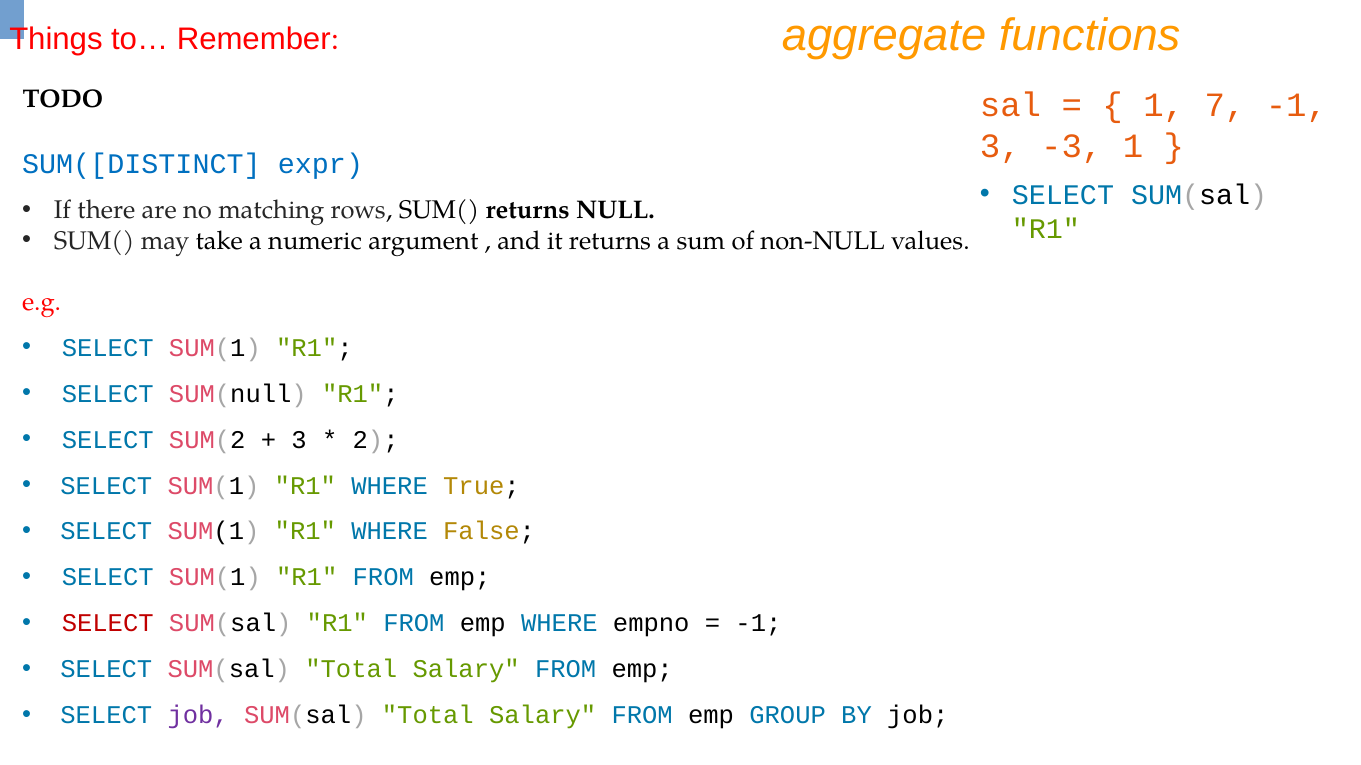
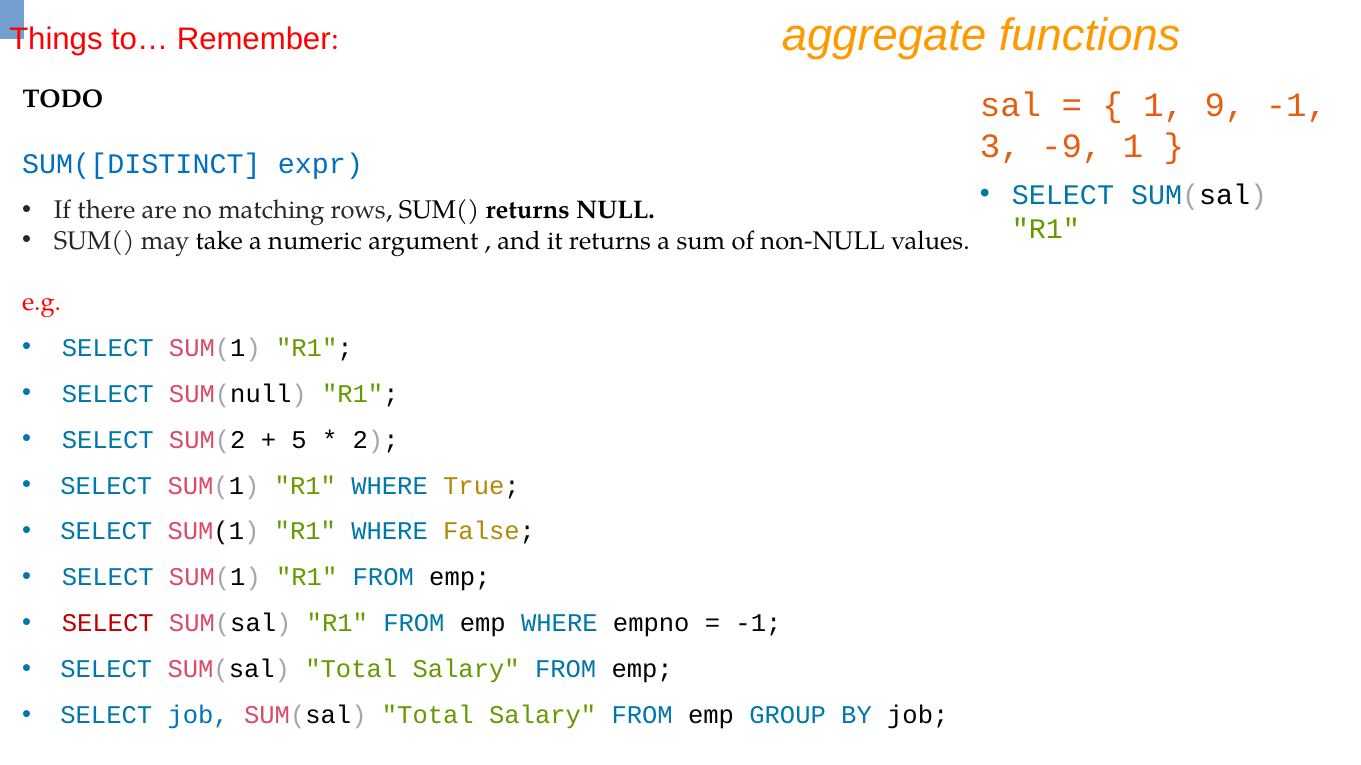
7: 7 -> 9
-3: -3 -> -9
3 at (299, 440): 3 -> 5
job at (198, 716) colour: purple -> blue
